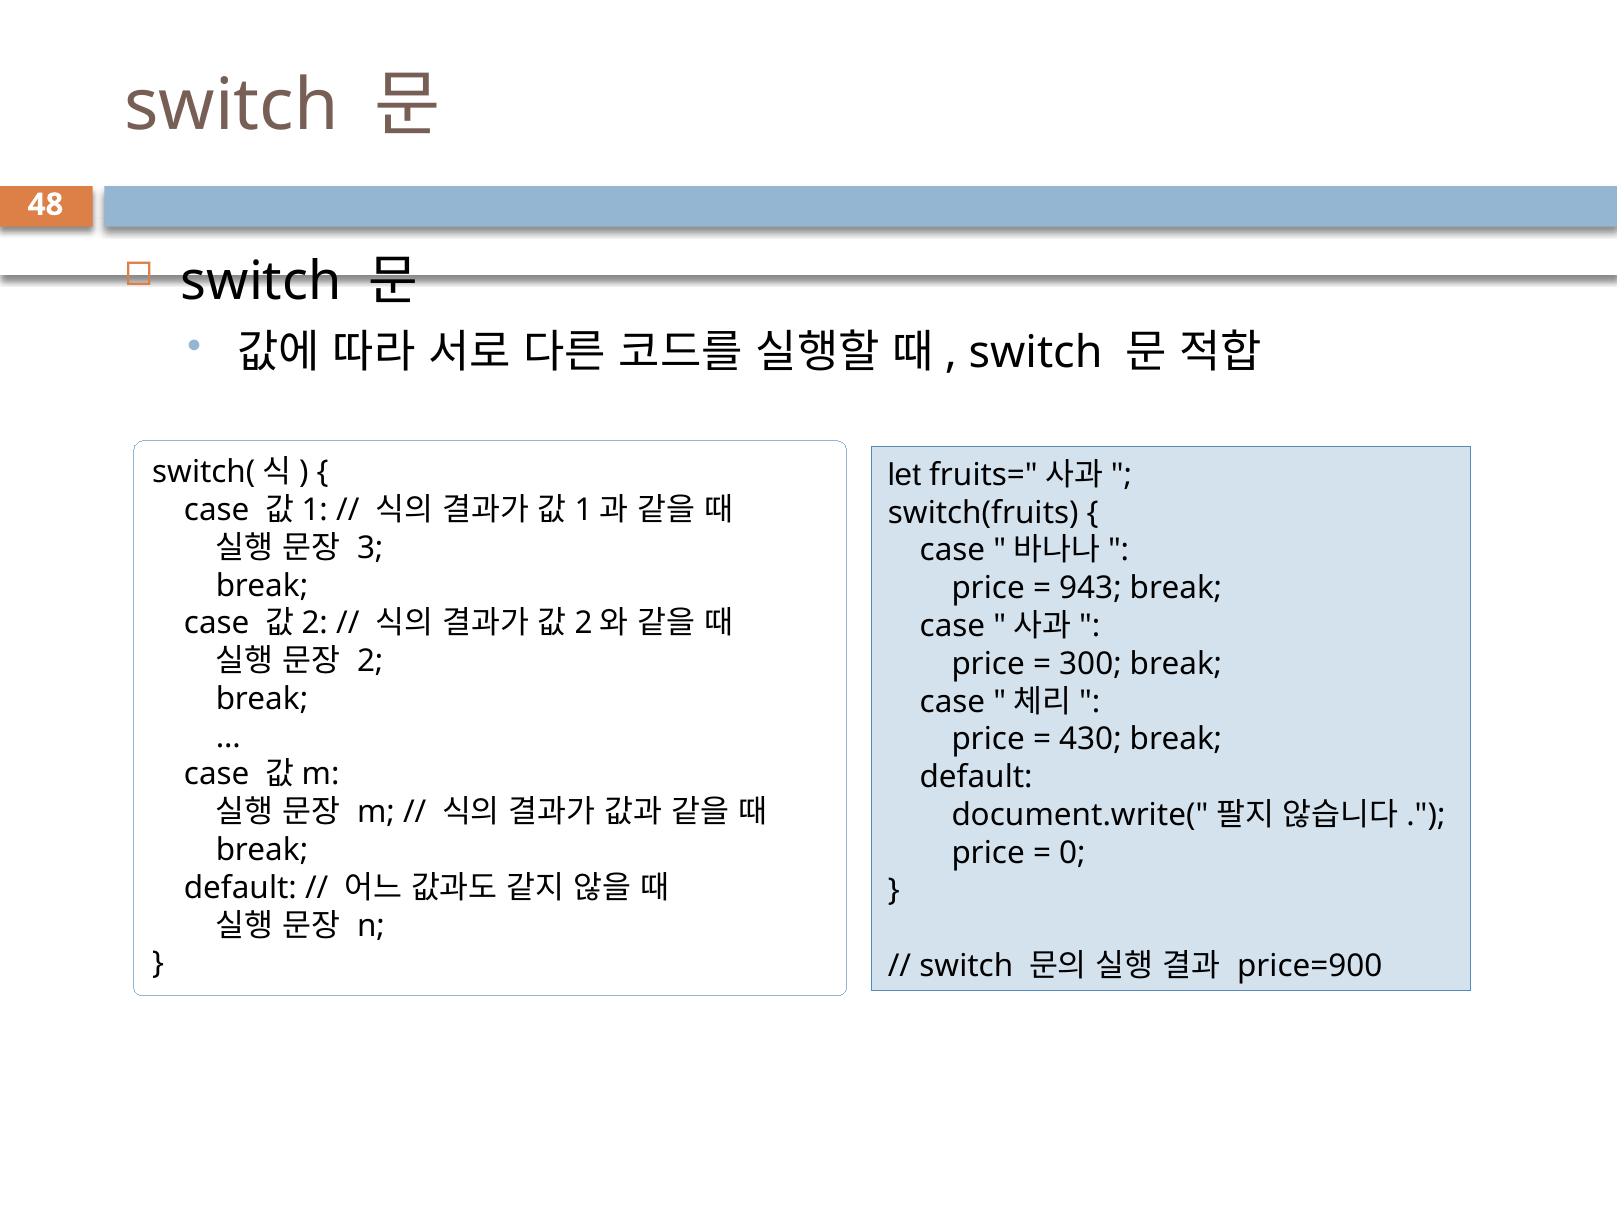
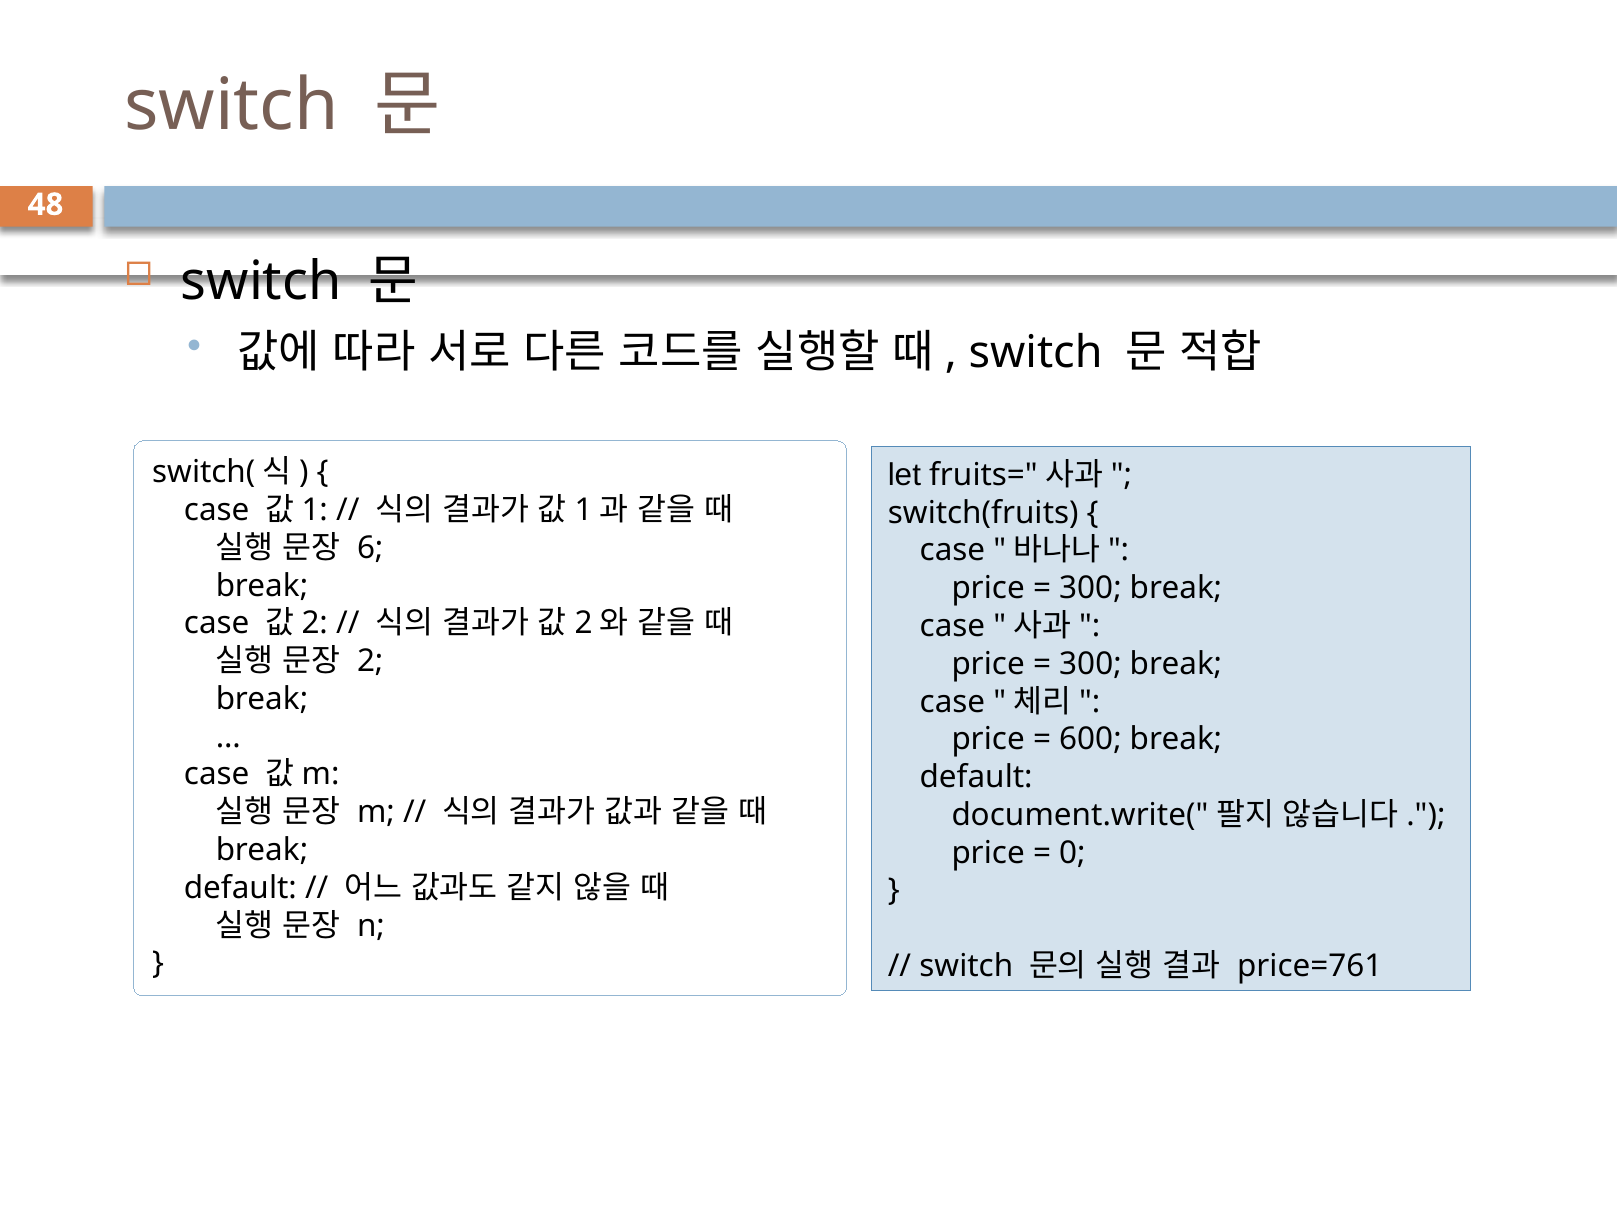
3: 3 -> 6
943 at (1090, 588): 943 -> 300
430: 430 -> 600
price=900: price=900 -> price=761
